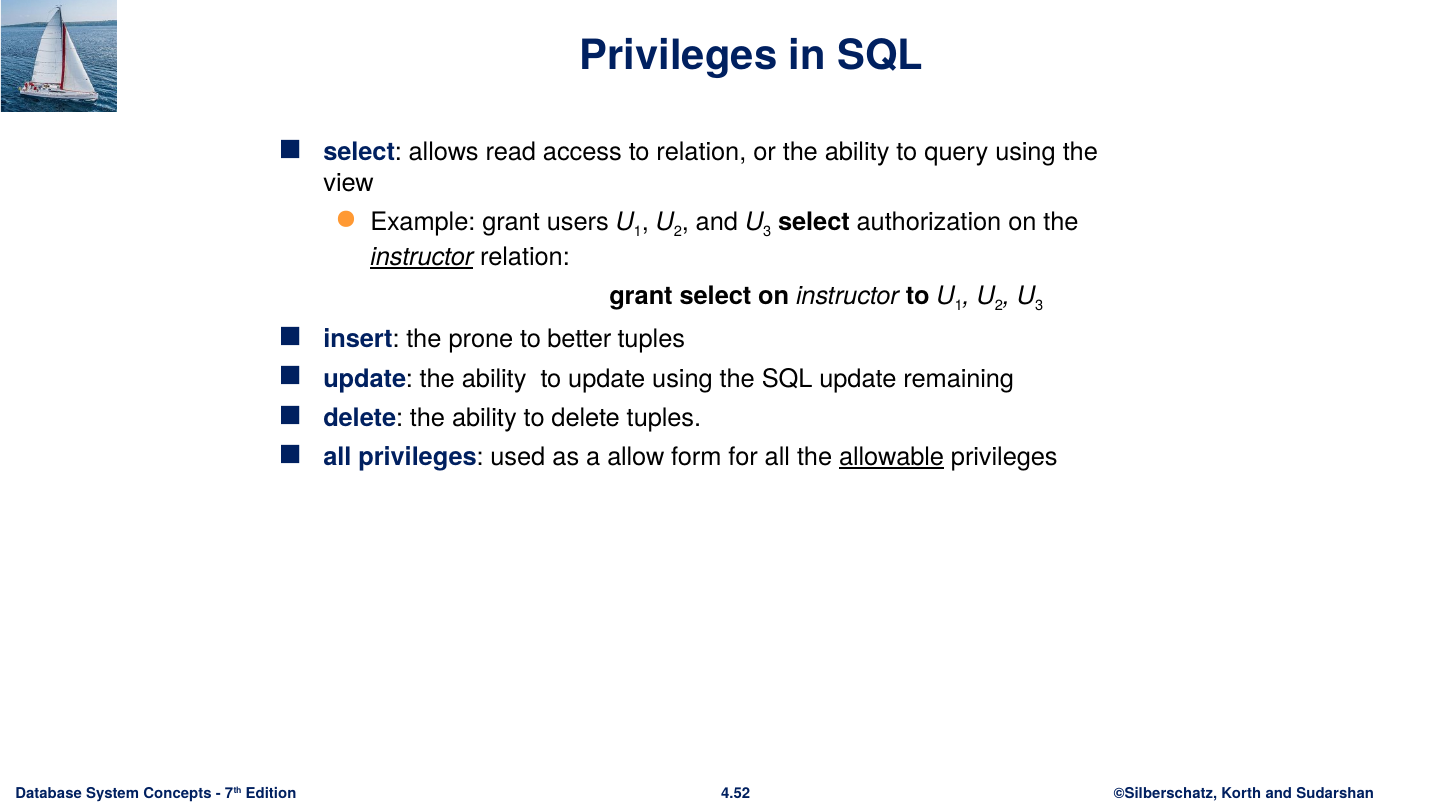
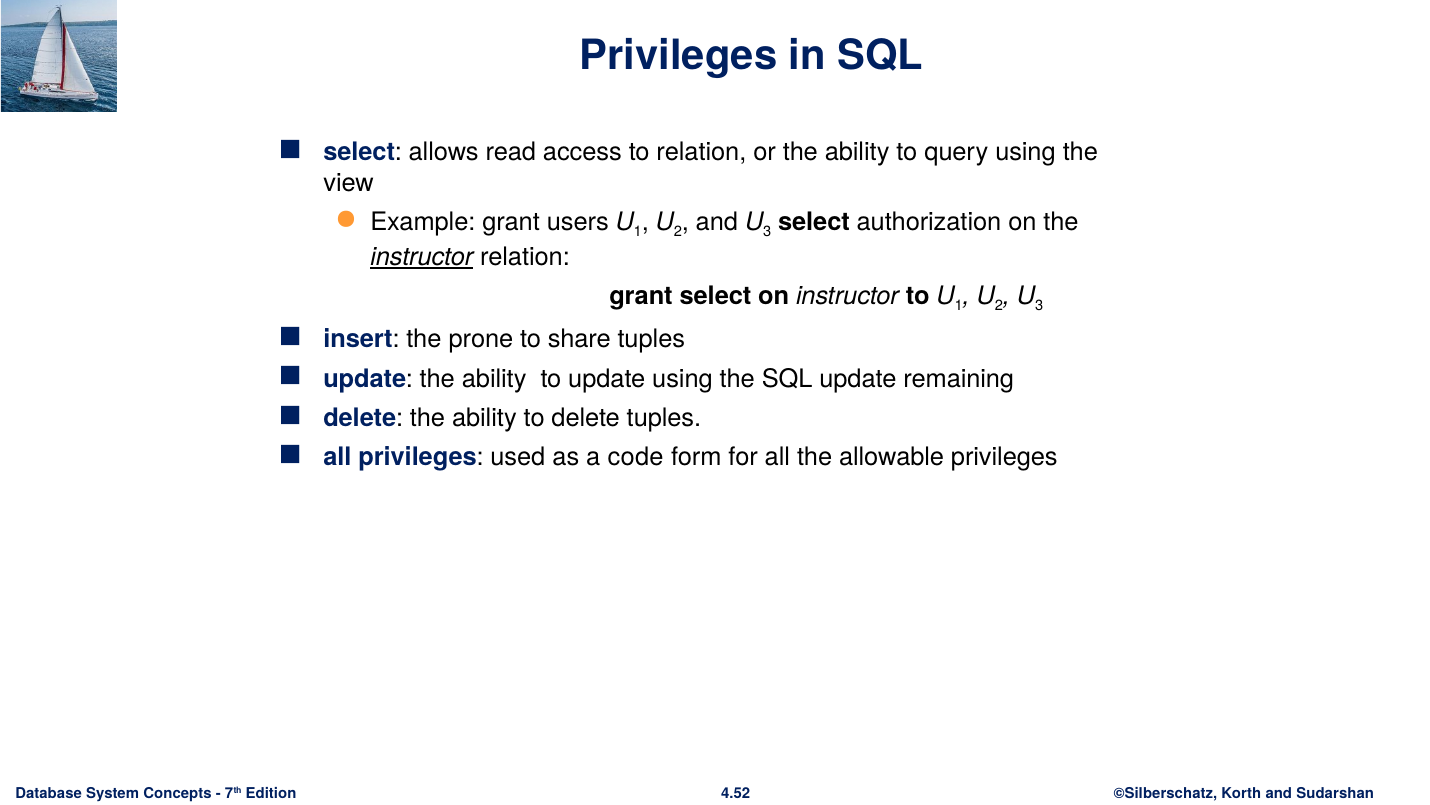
better: better -> share
allow: allow -> code
allowable underline: present -> none
